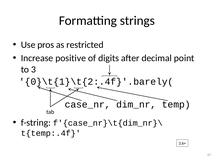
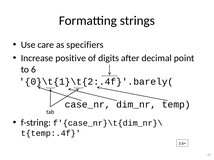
pros: pros -> care
restricted: restricted -> specifiers
3: 3 -> 6
